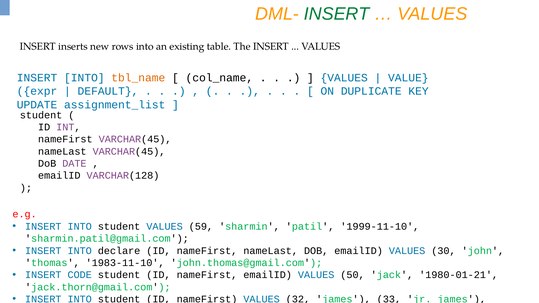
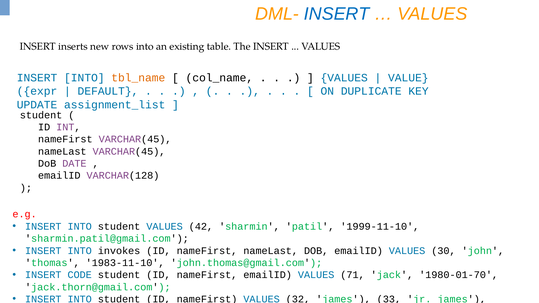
INSERT at (337, 14) colour: green -> blue
59: 59 -> 42
declare: declare -> invokes
50: 50 -> 71
1980-01-21: 1980-01-21 -> 1980-01-70
